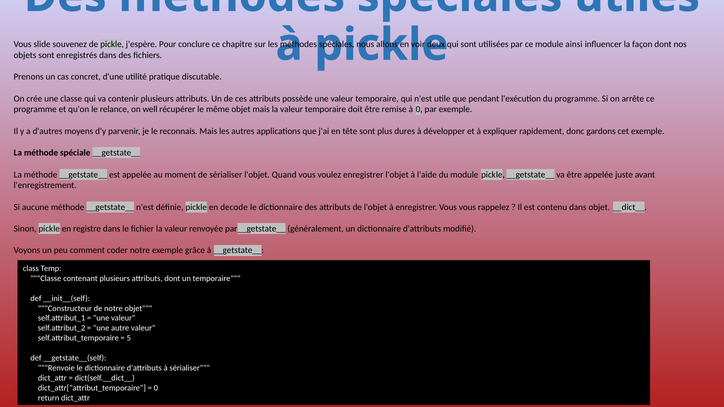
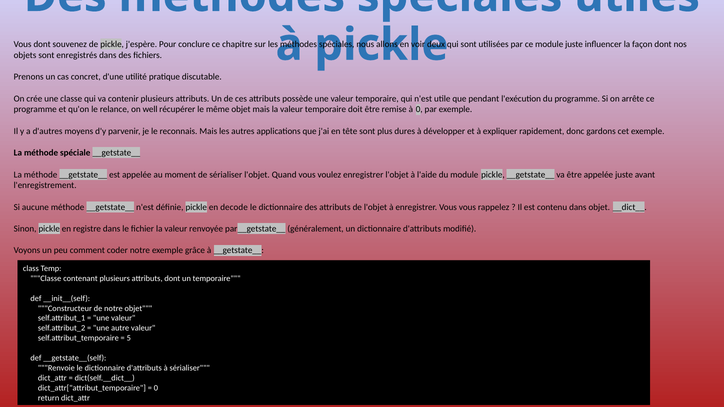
Vous slide: slide -> dont
module ainsi: ainsi -> juste
